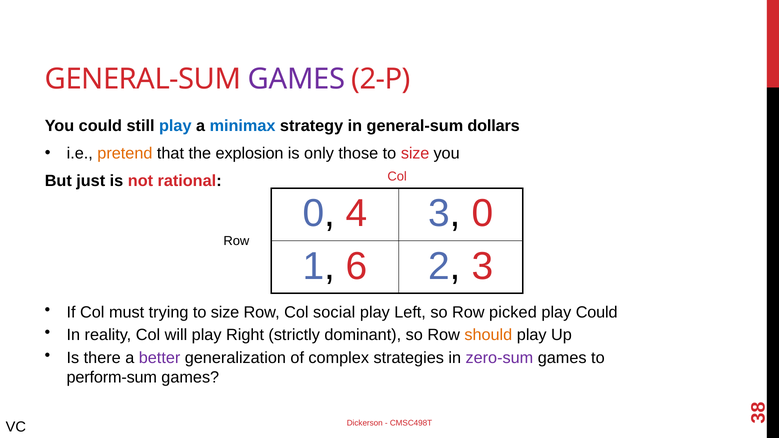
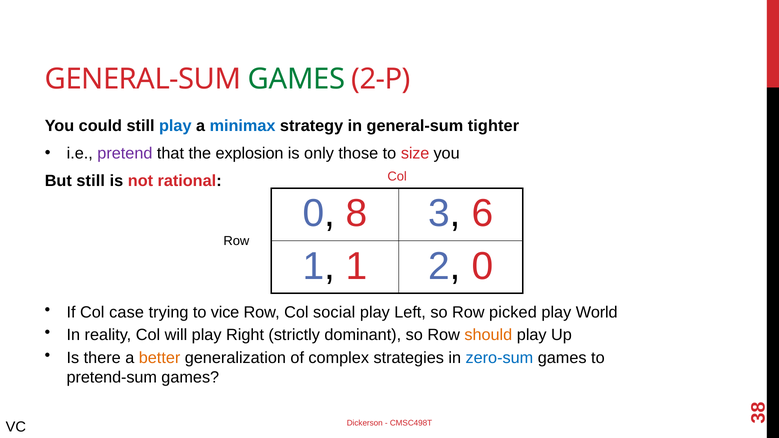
GAMES at (296, 79) colour: purple -> green
dollars: dollars -> tighter
pretend colour: orange -> purple
But just: just -> still
0 4: 4 -> 8
3 0: 0 -> 6
1 6: 6 -> 1
2 3: 3 -> 0
must: must -> case
trying to size: size -> vice
play Could: Could -> World
better colour: purple -> orange
zero-sum colour: purple -> blue
perform-sum: perform-sum -> pretend-sum
